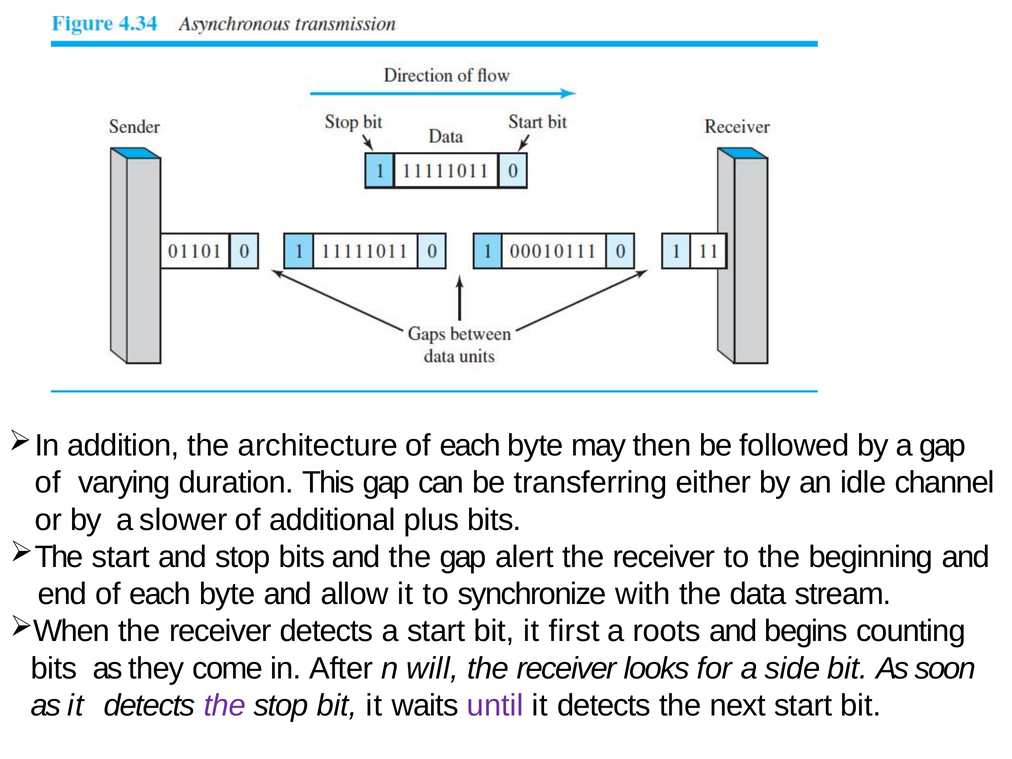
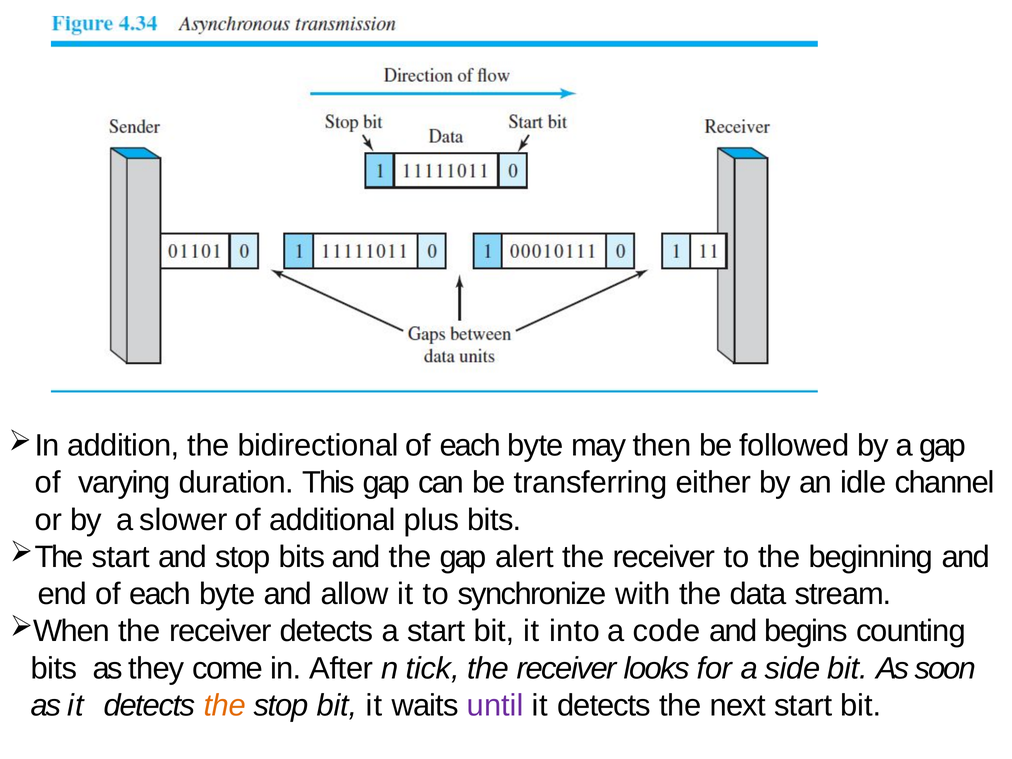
architecture: architecture -> bidirectional
first: first -> into
roots: roots -> code
will: will -> tick
the at (225, 705) colour: purple -> orange
